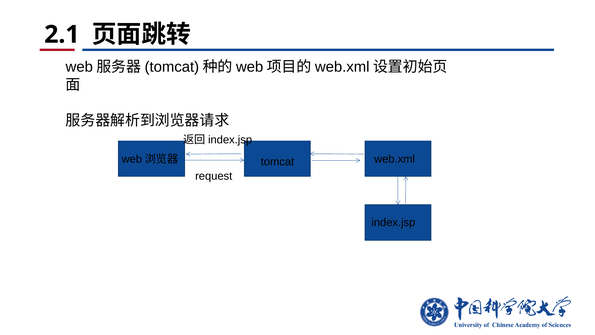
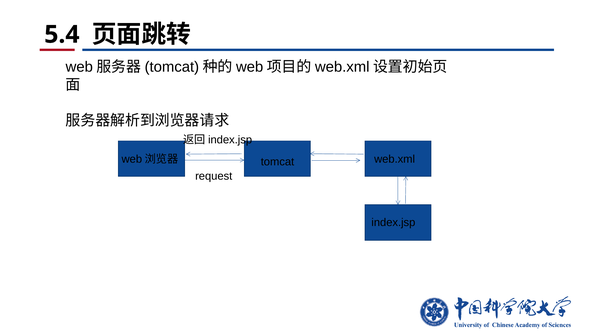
2.1: 2.1 -> 5.4
